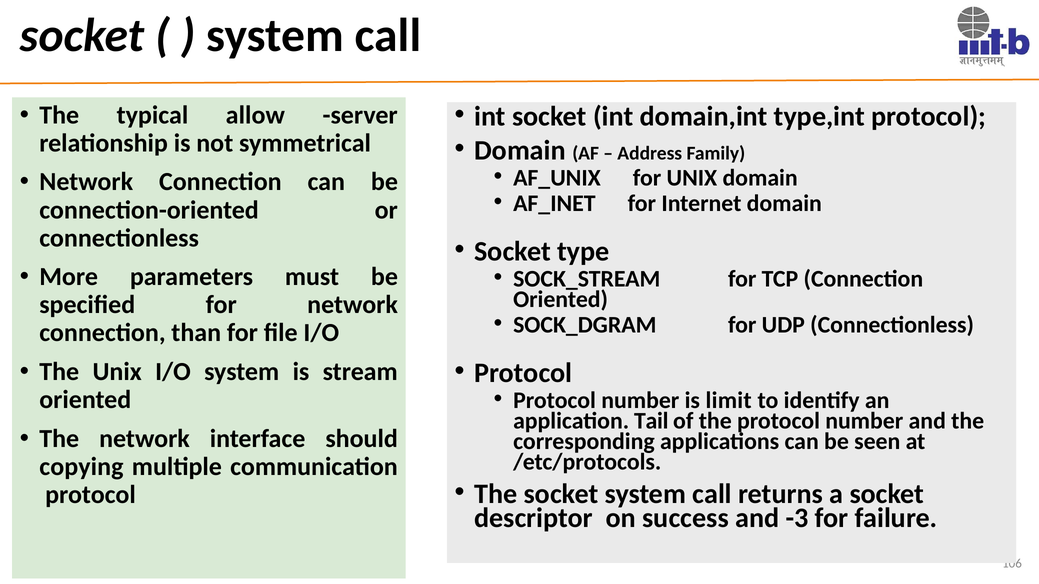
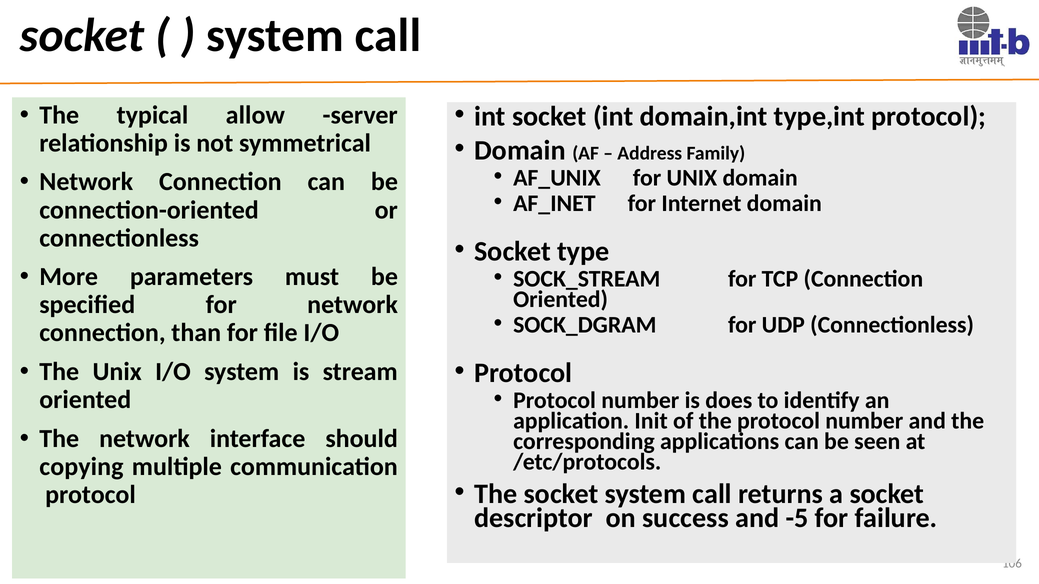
limit: limit -> does
Tail: Tail -> Init
-3: -3 -> -5
